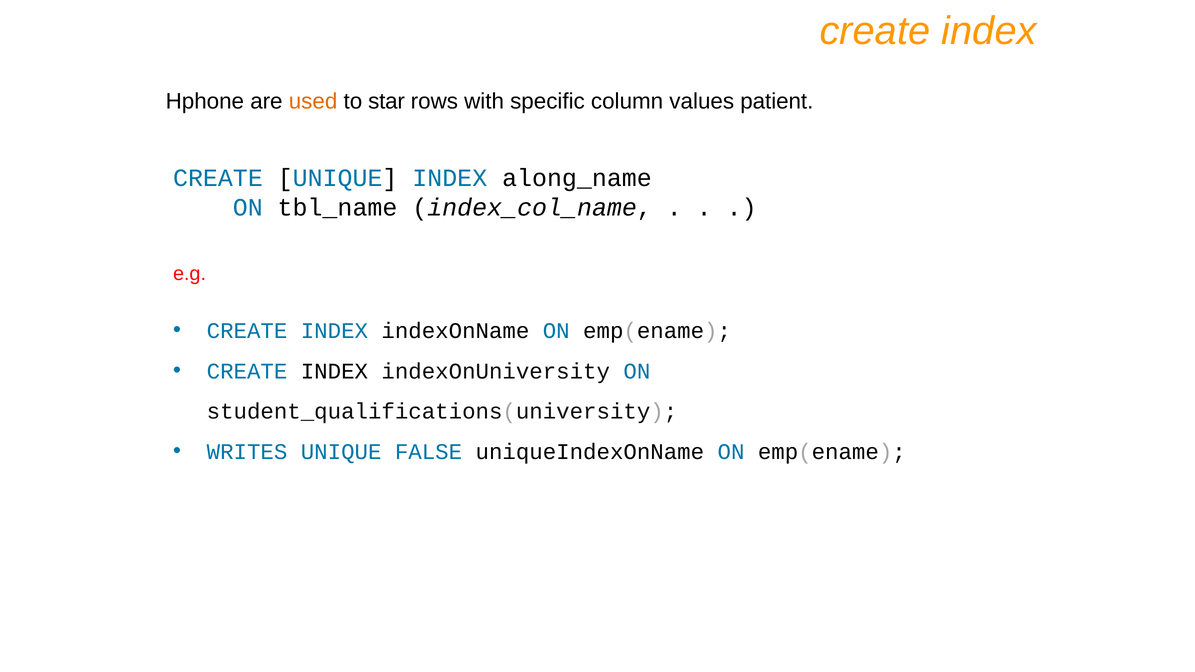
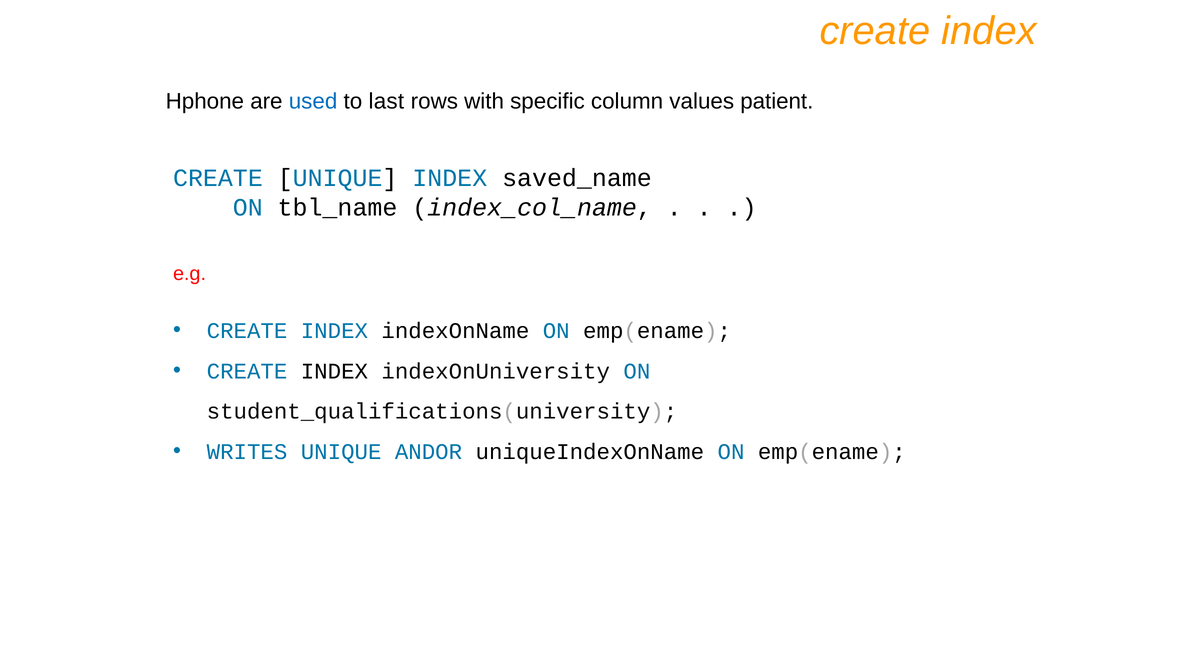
used colour: orange -> blue
star: star -> last
along_name: along_name -> saved_name
FALSE: FALSE -> ANDOR
